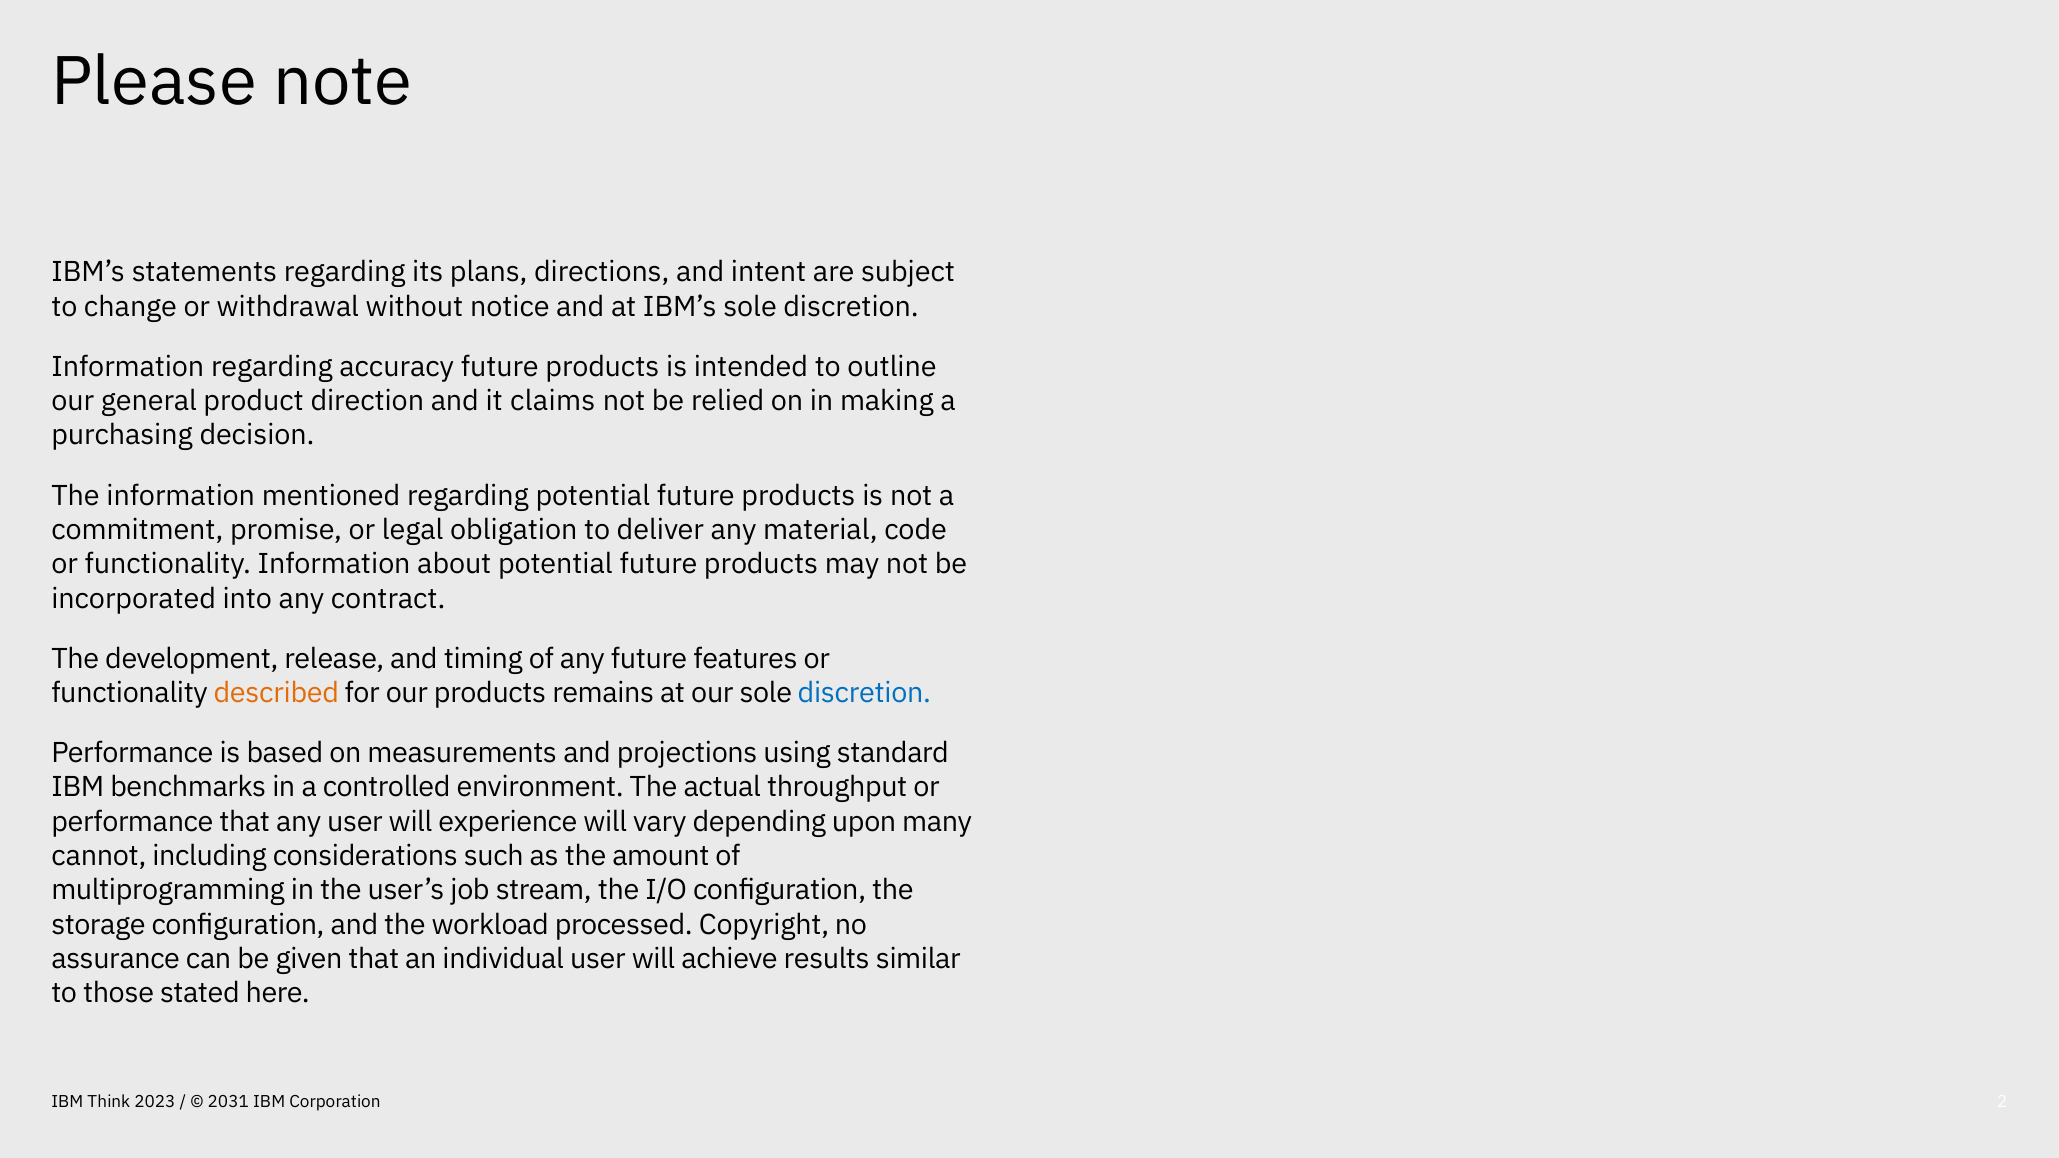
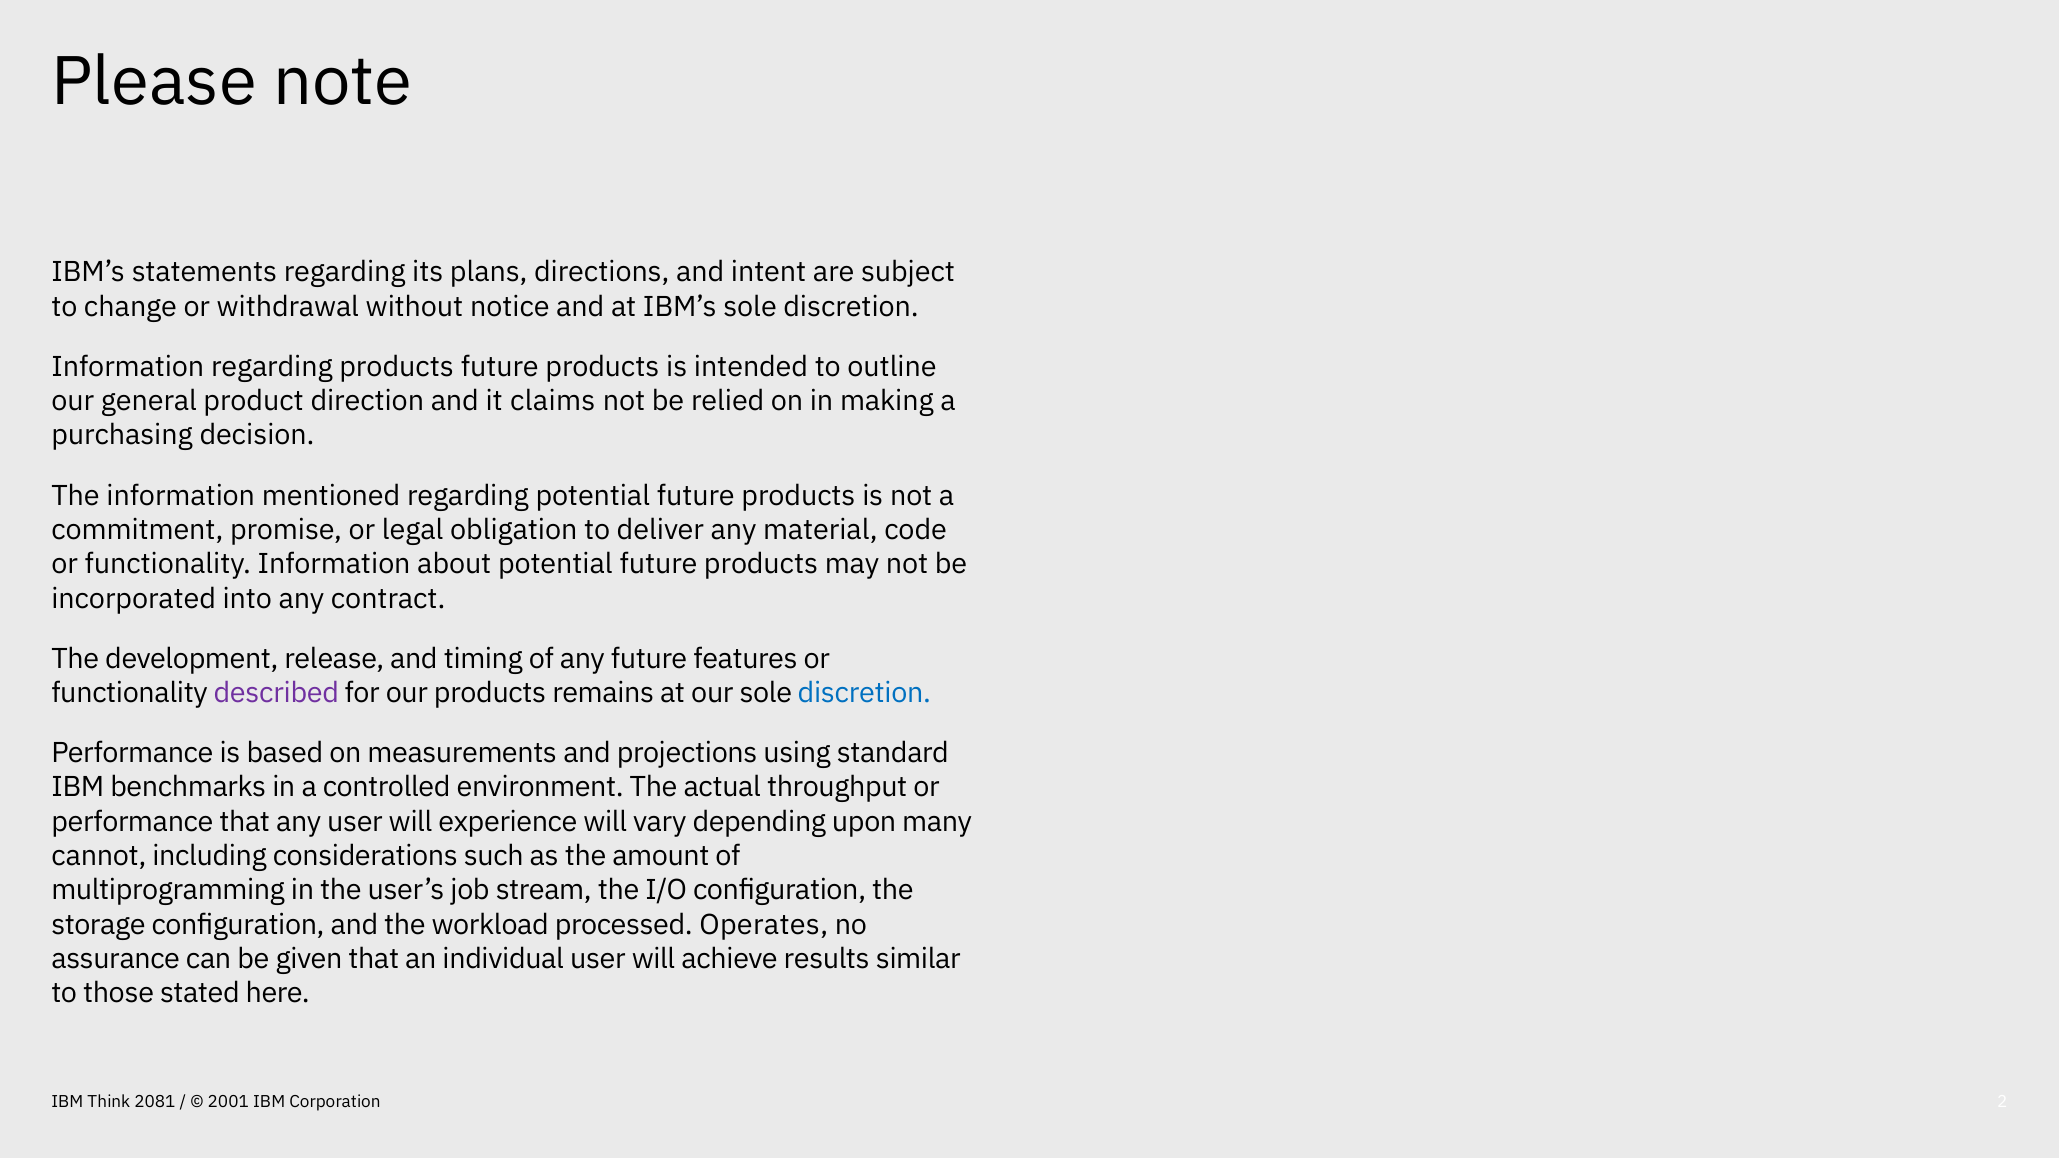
regarding accuracy: accuracy -> products
described colour: orange -> purple
Copyright: Copyright -> Operates
2023: 2023 -> 2081
2031: 2031 -> 2001
